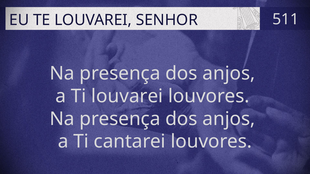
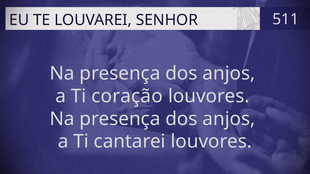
Ti louvarei: louvarei -> coração
